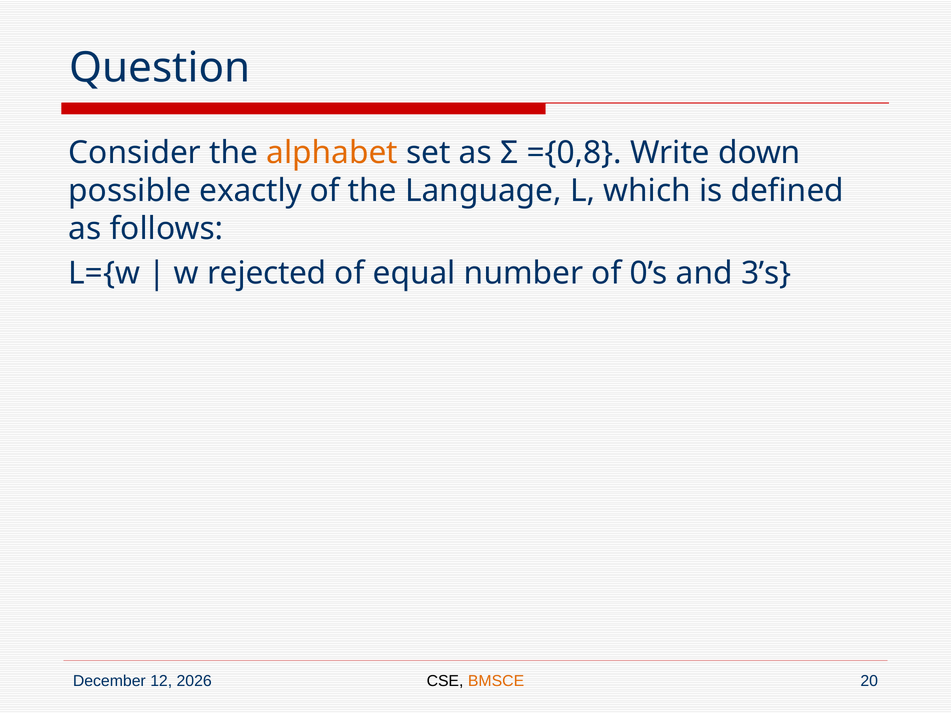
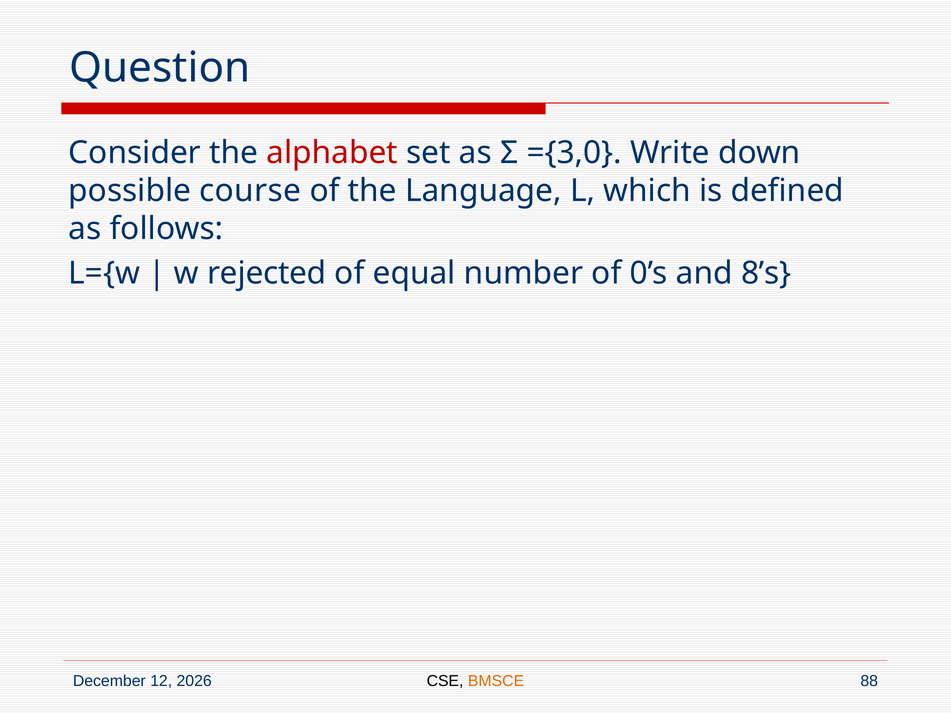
alphabet colour: orange -> red
={0,8: ={0,8 -> ={3,0
exactly: exactly -> course
3’s: 3’s -> 8’s
20: 20 -> 88
